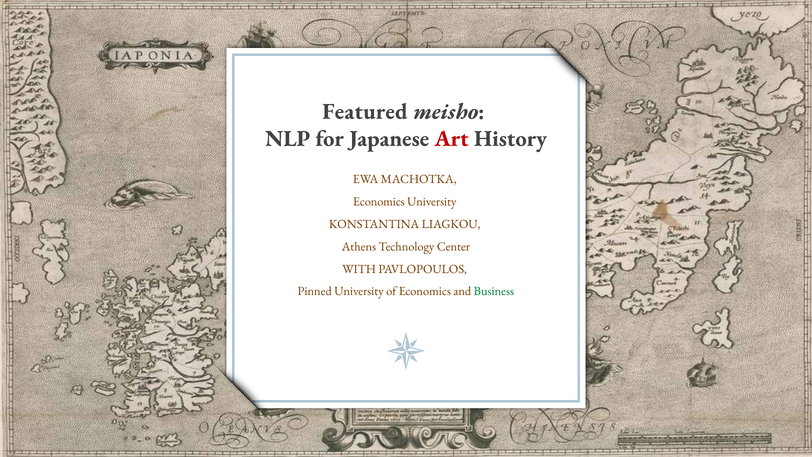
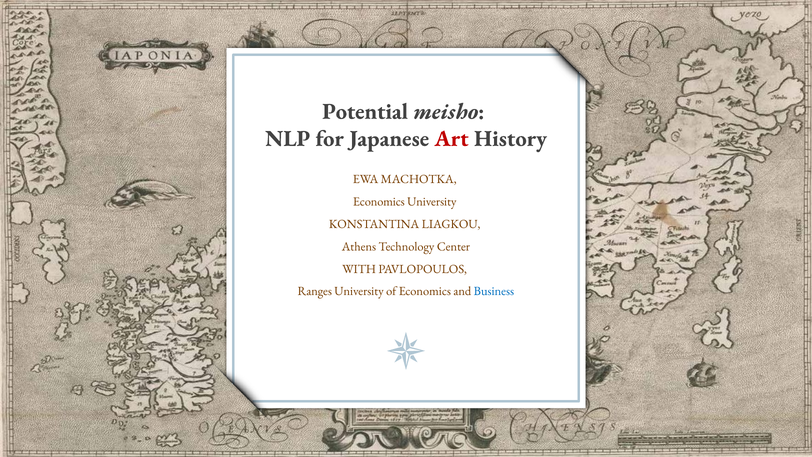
Featured: Featured -> Potential
Pinned: Pinned -> Ranges
Business colour: green -> blue
